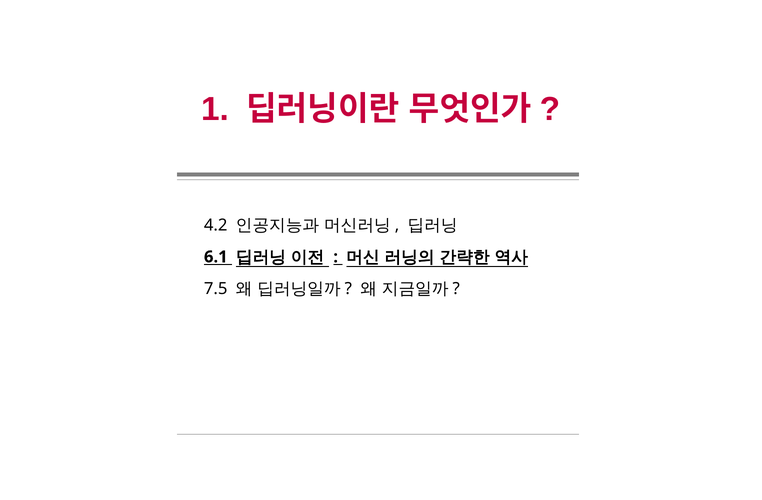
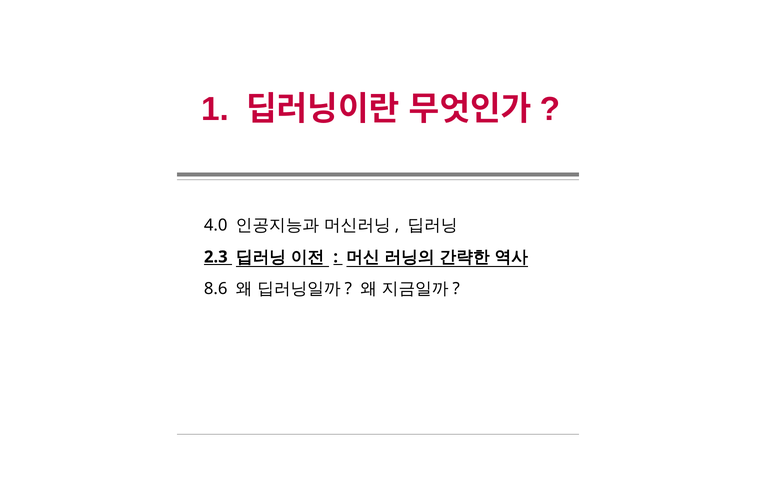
4.2: 4.2 -> 4.0
6.1: 6.1 -> 2.3
7.5: 7.5 -> 8.6
